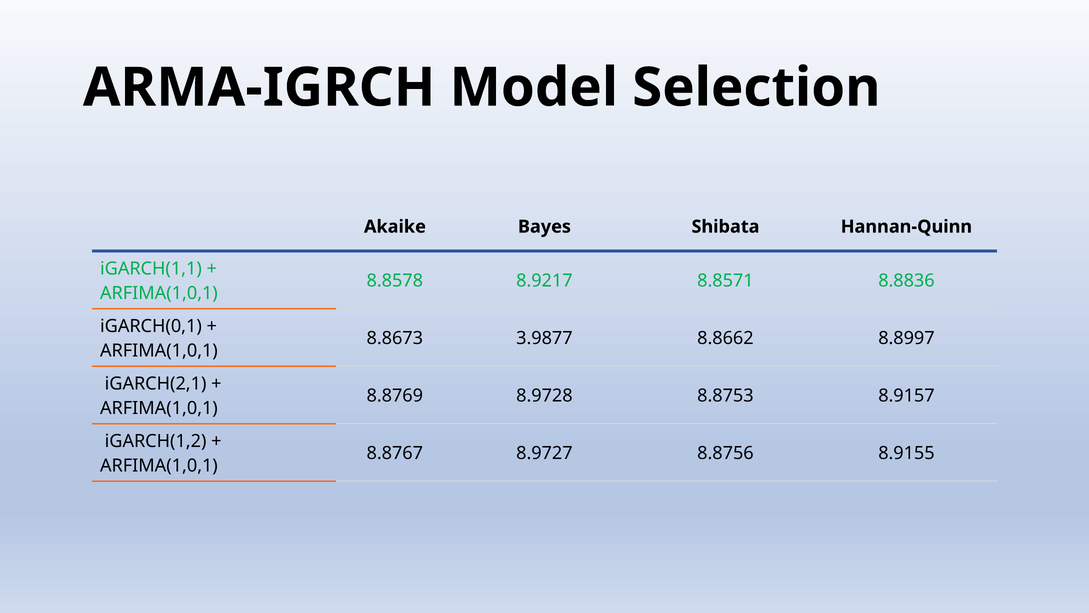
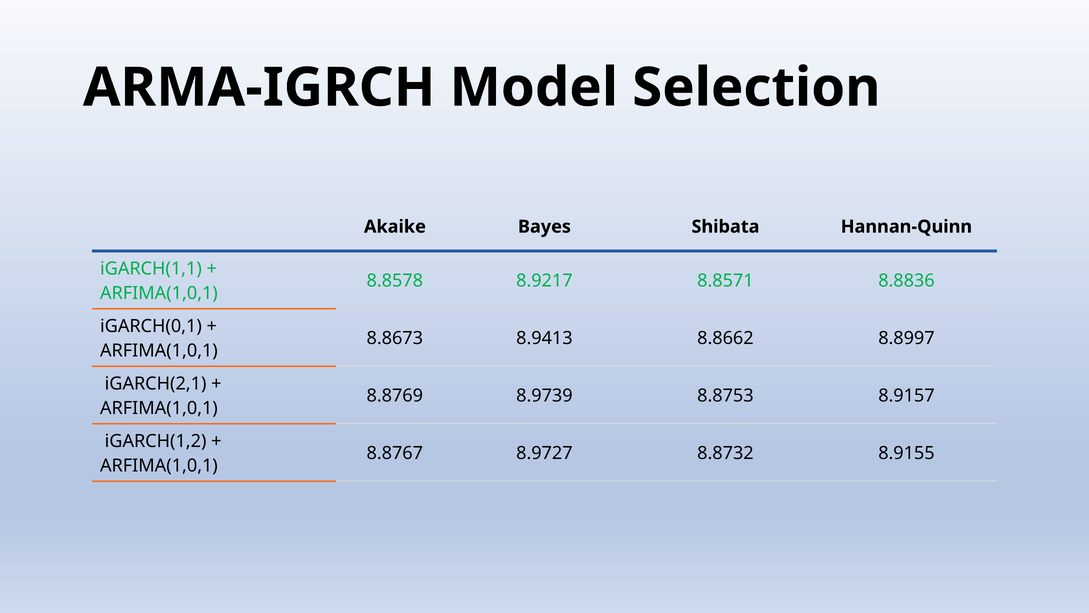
3.9877: 3.9877 -> 8.9413
8.9728: 8.9728 -> 8.9739
8.8756: 8.8756 -> 8.8732
